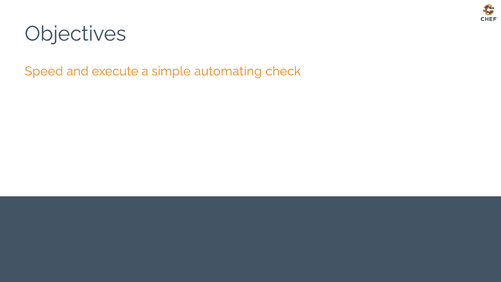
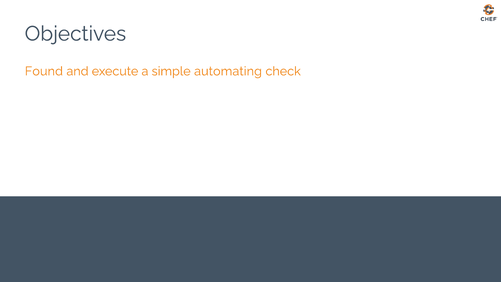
Speed: Speed -> Found
